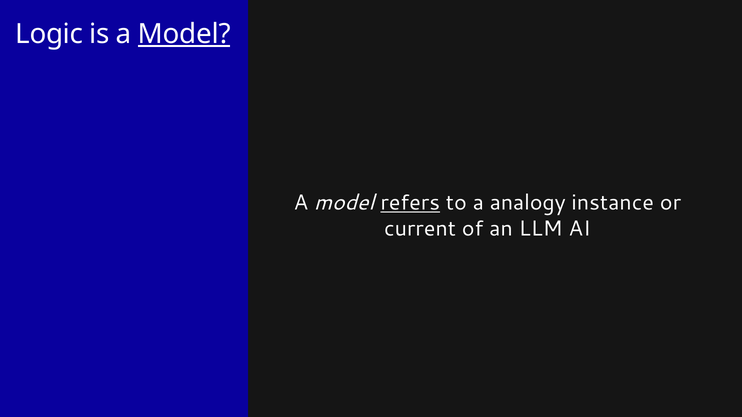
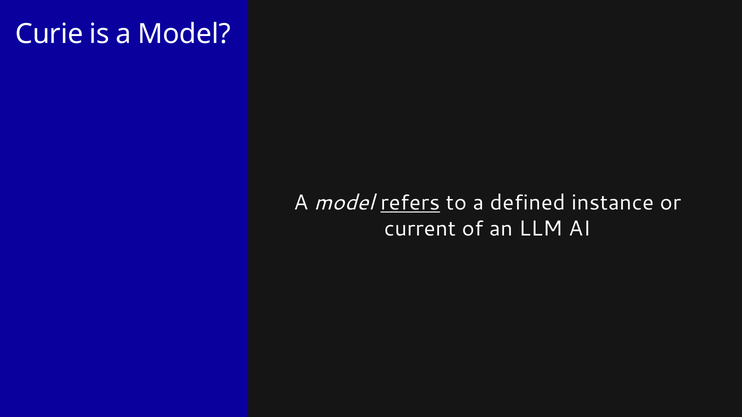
Logic: Logic -> Curie
Model at (184, 34) underline: present -> none
analogy: analogy -> defined
